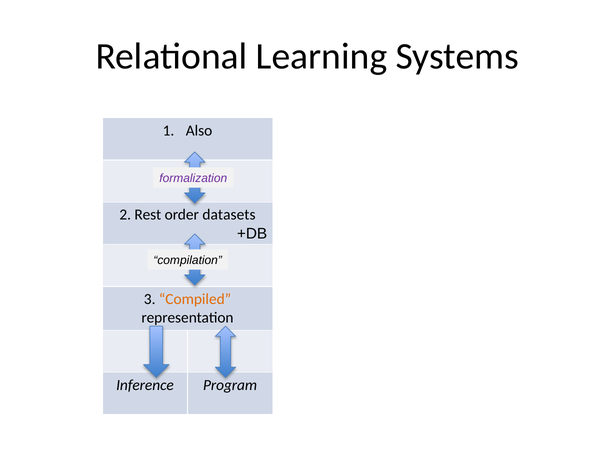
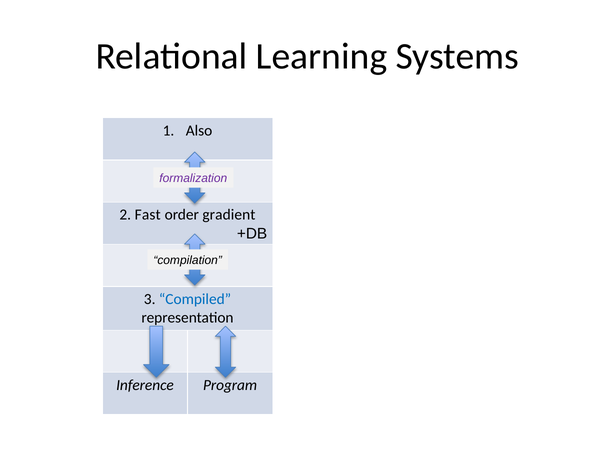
Rest: Rest -> Fast
datasets: datasets -> gradient
Compiled colour: orange -> blue
